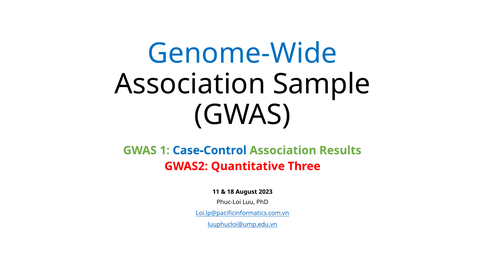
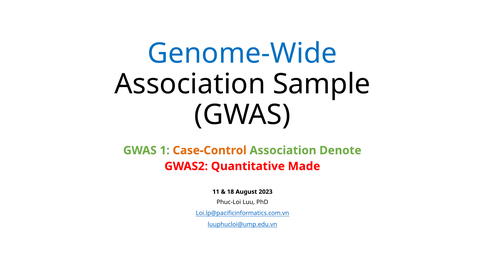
Case-Control colour: blue -> orange
Results: Results -> Denote
Three: Three -> Made
